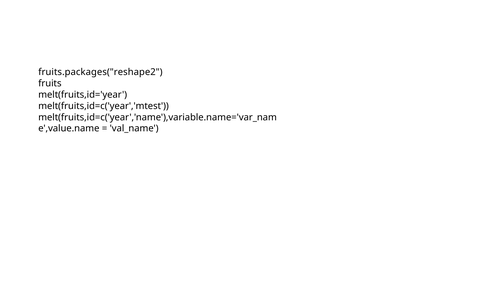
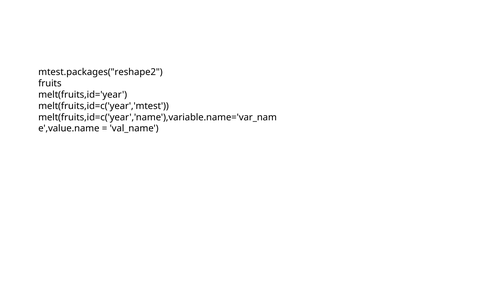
fruits.packages("reshape2: fruits.packages("reshape2 -> mtest.packages("reshape2
